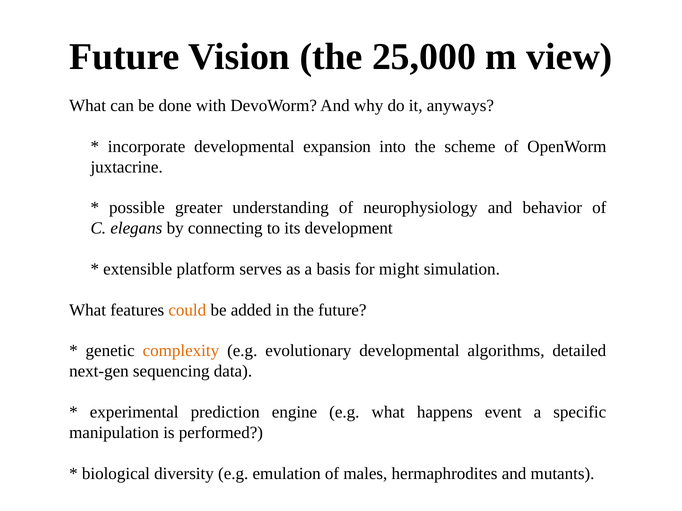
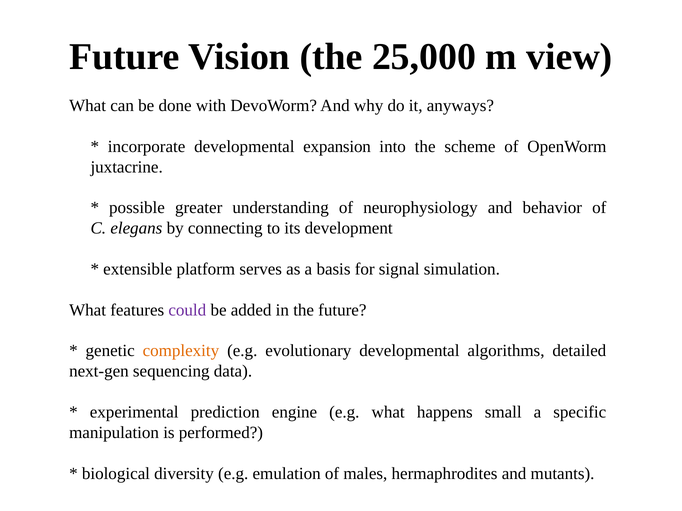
might: might -> signal
could colour: orange -> purple
event: event -> small
